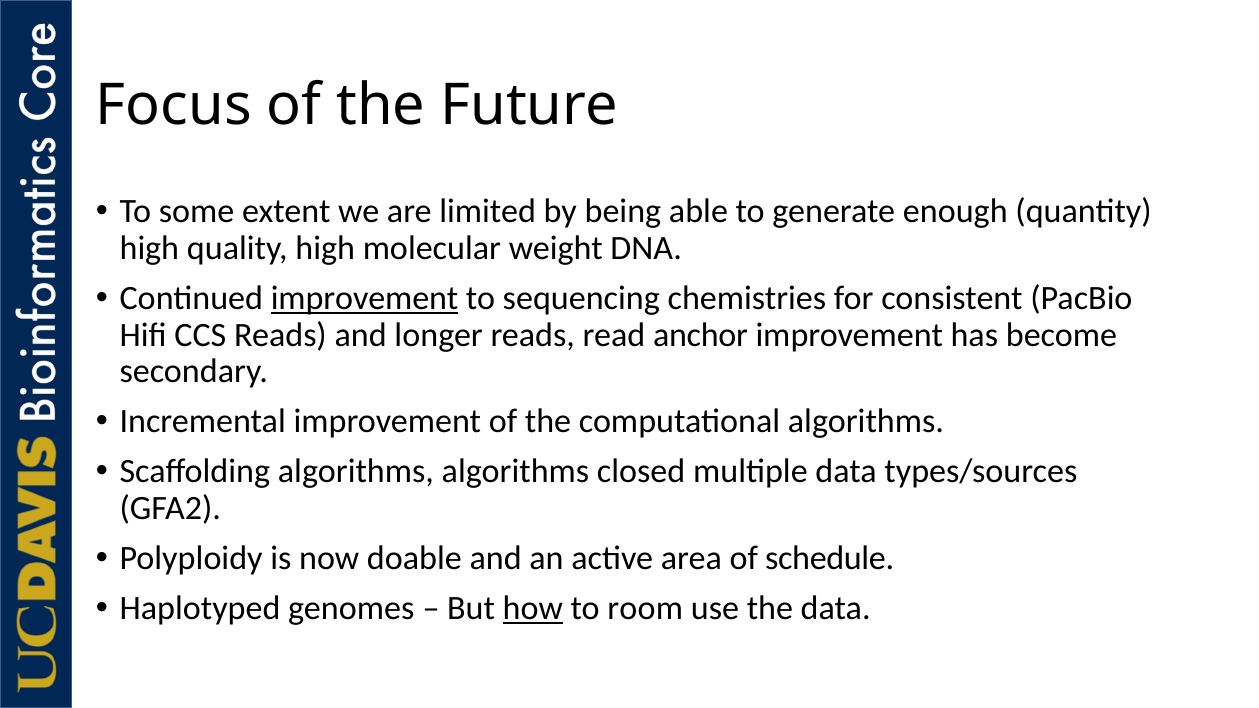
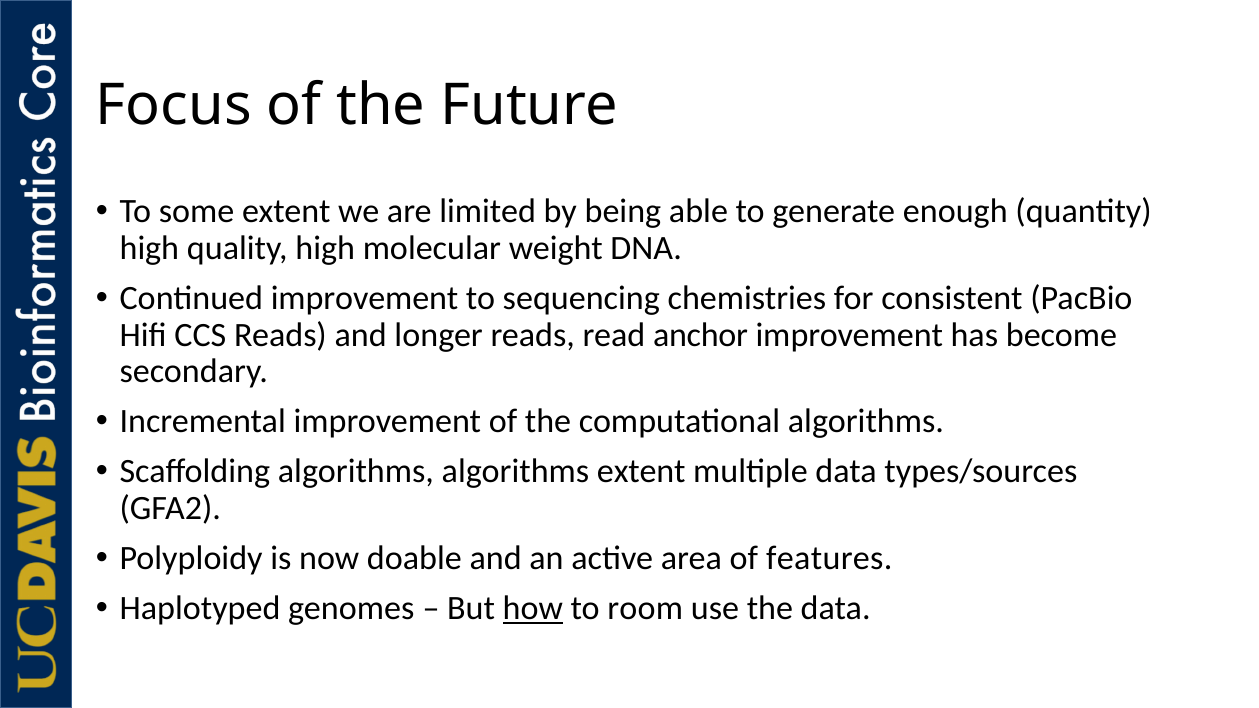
improvement at (365, 298) underline: present -> none
algorithms closed: closed -> extent
schedule: schedule -> features
